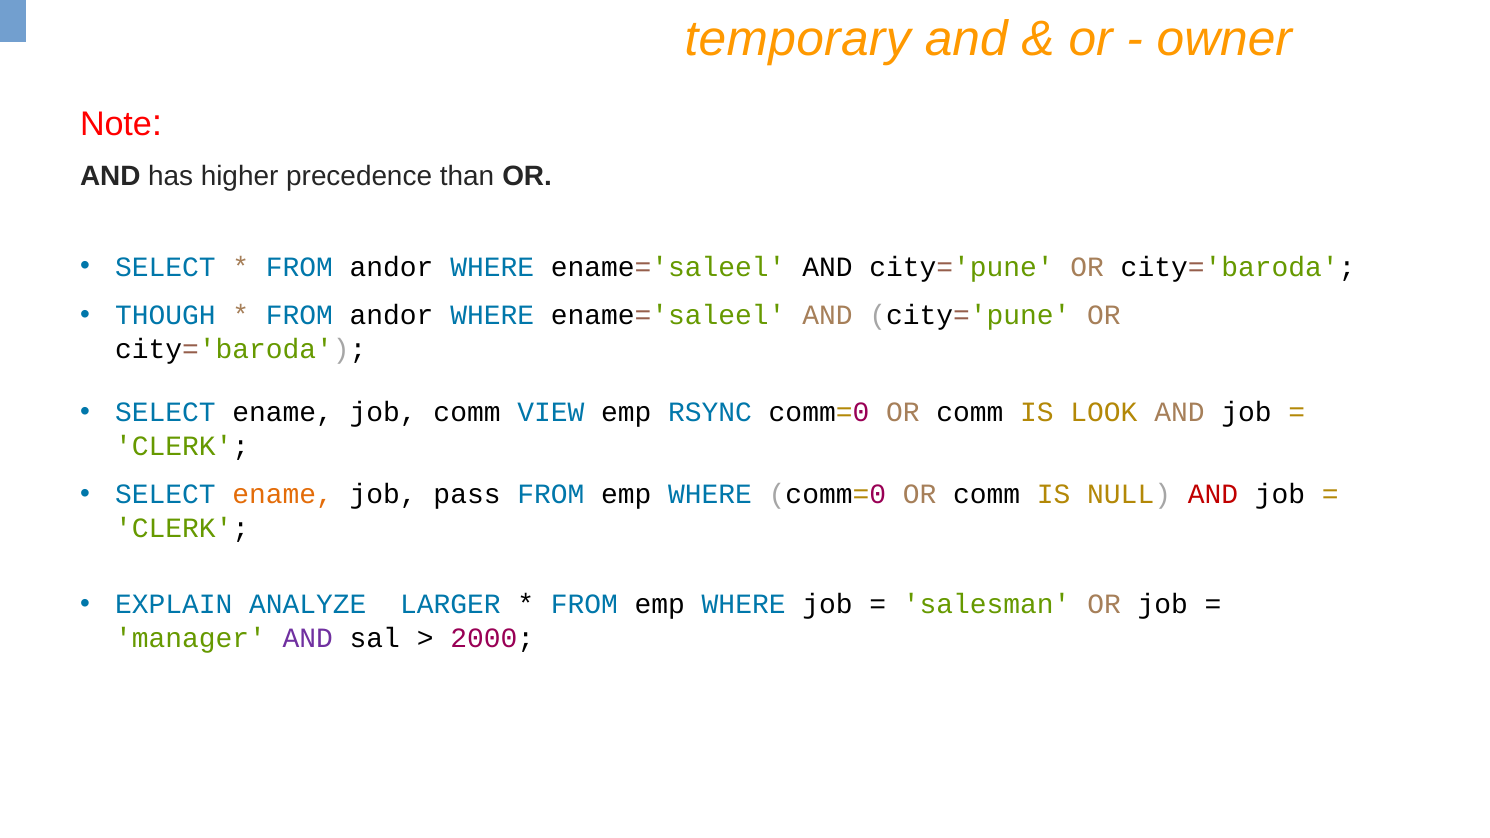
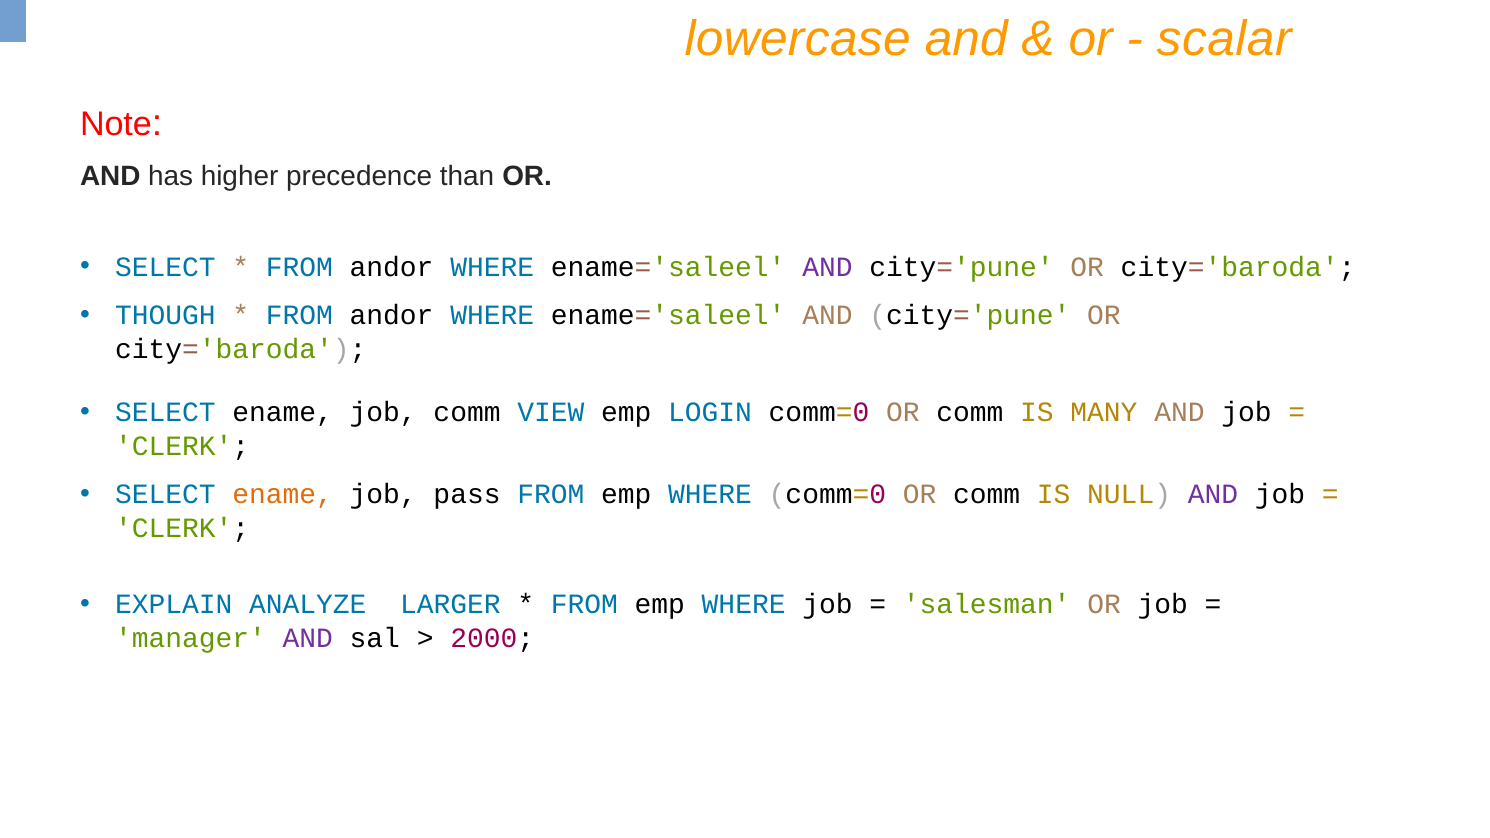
temporary: temporary -> lowercase
owner: owner -> scalar
AND at (827, 267) colour: black -> purple
RSYNC: RSYNC -> LOGIN
LOOK: LOOK -> MANY
AND at (1213, 494) colour: red -> purple
